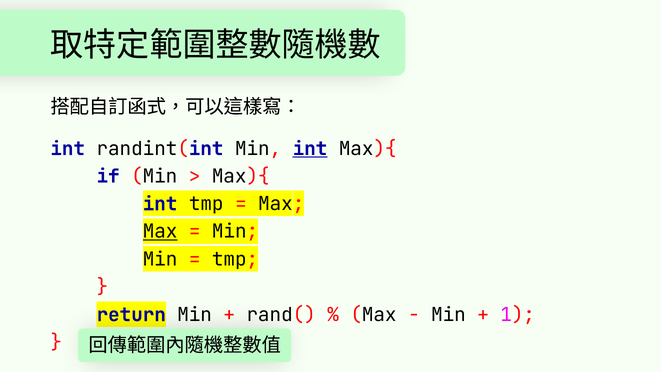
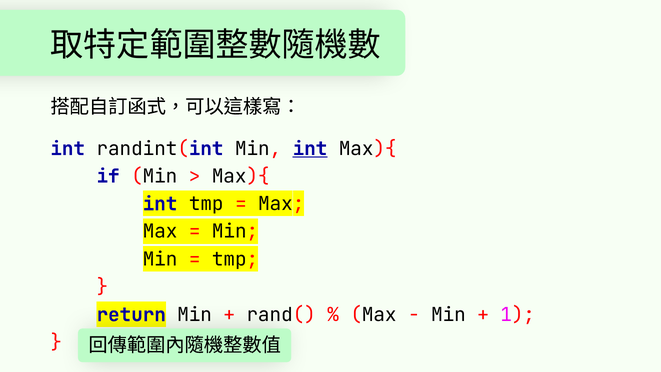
Max at (160, 231) underline: present -> none
